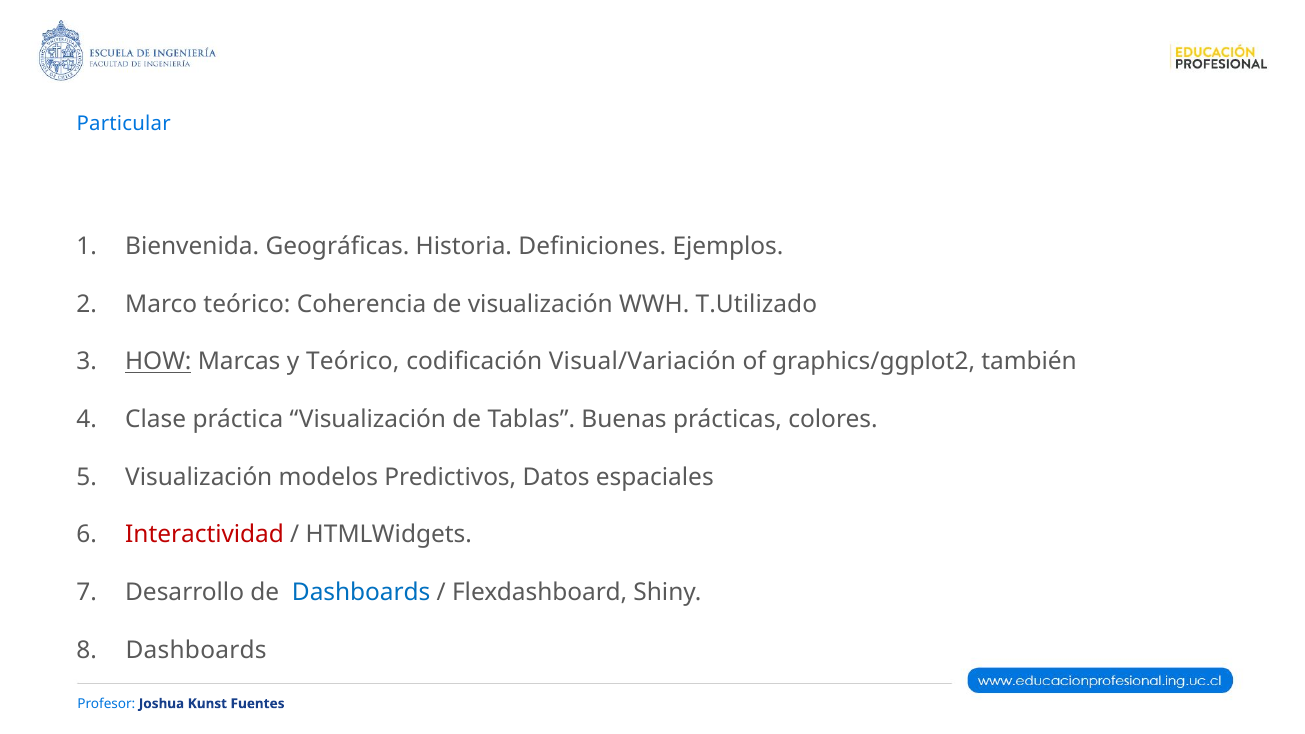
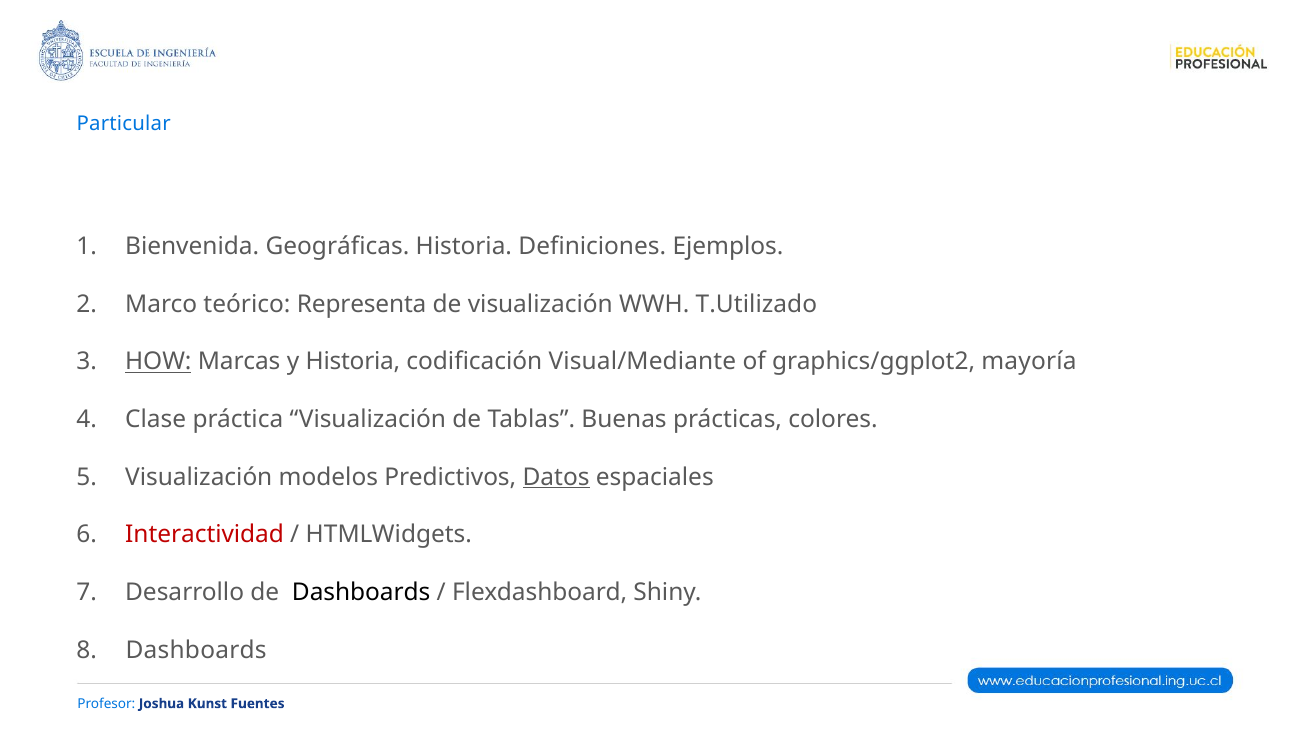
Coherencia: Coherencia -> Representa
y Teórico: Teórico -> Historia
Visual/Variación: Visual/Variación -> Visual/Mediante
también: también -> mayoría
Datos underline: none -> present
Dashboards at (361, 593) colour: blue -> black
